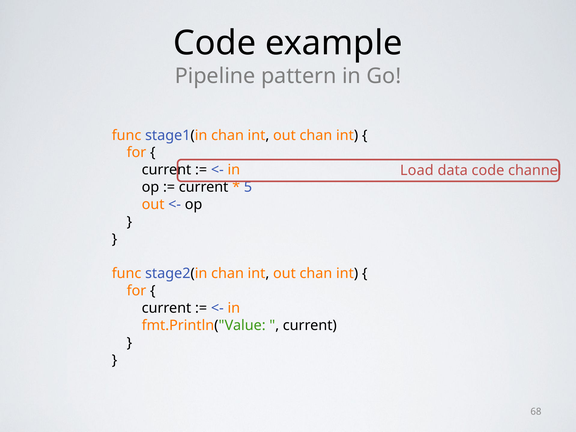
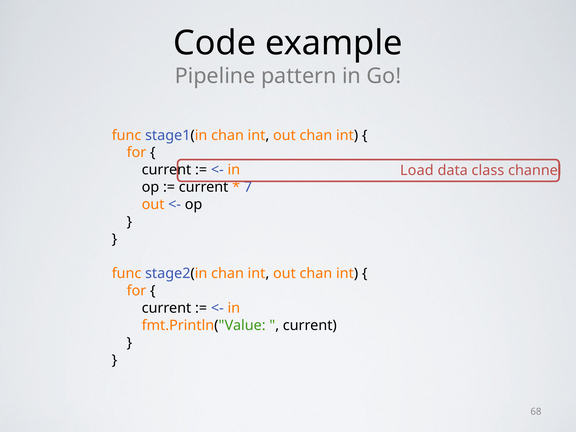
data code: code -> class
5: 5 -> 7
